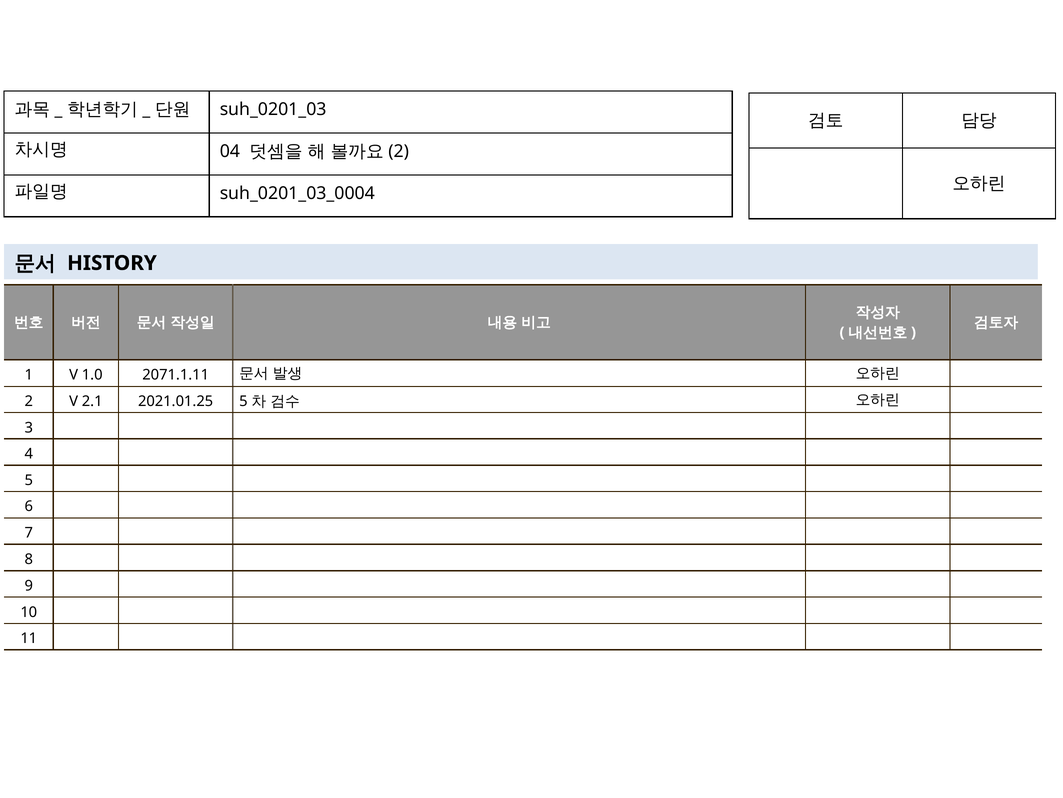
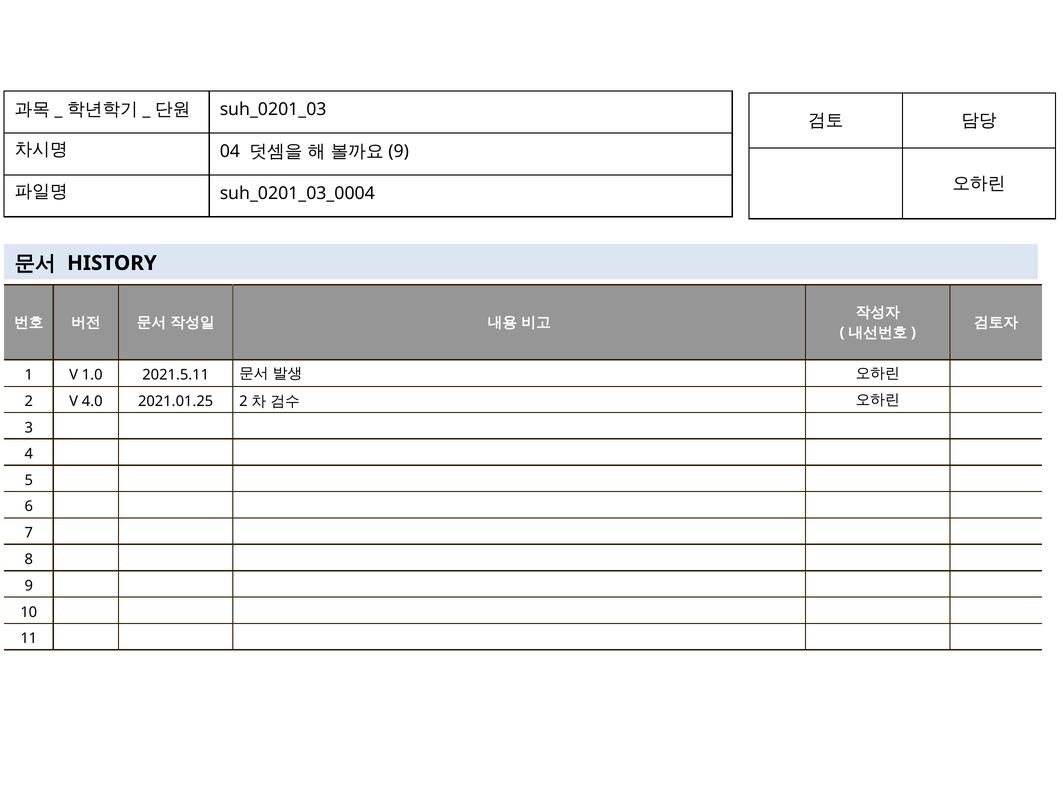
2 at (399, 151): 2 -> 9
2071.1.11: 2071.1.11 -> 2021.5.11
2.1: 2.1 -> 4.0
2021.01.25 5: 5 -> 2
